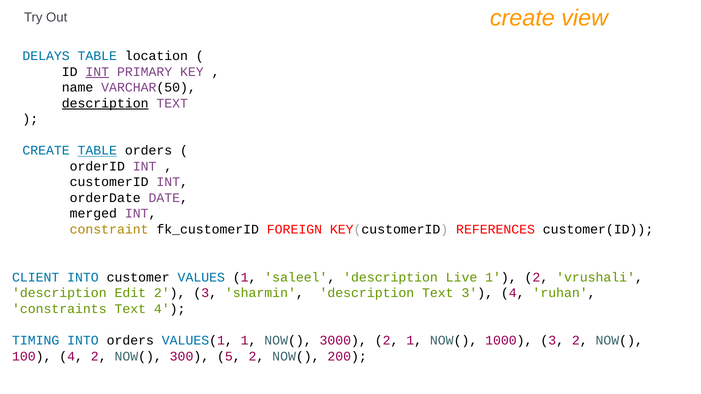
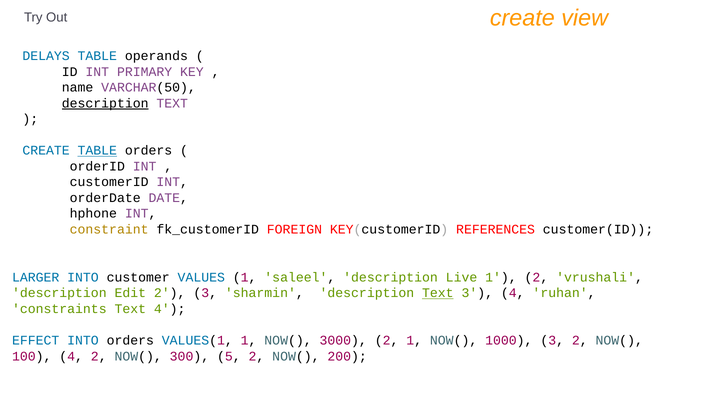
location: location -> operands
INT at (97, 72) underline: present -> none
merged: merged -> hphone
CLIENT: CLIENT -> LARGER
Text at (438, 293) underline: none -> present
TIMING: TIMING -> EFFECT
